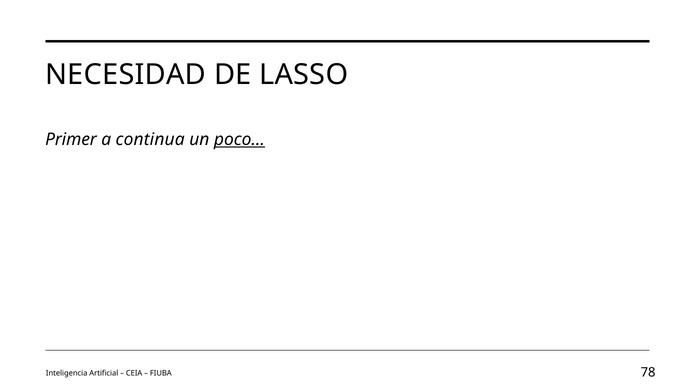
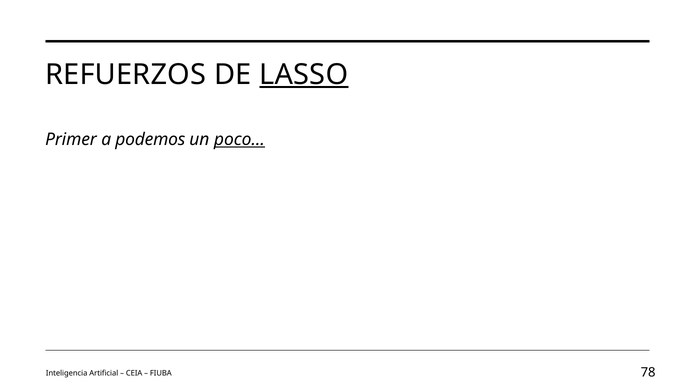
NECESIDAD: NECESIDAD -> REFUERZOS
LASSO underline: none -> present
continua: continua -> podemos
